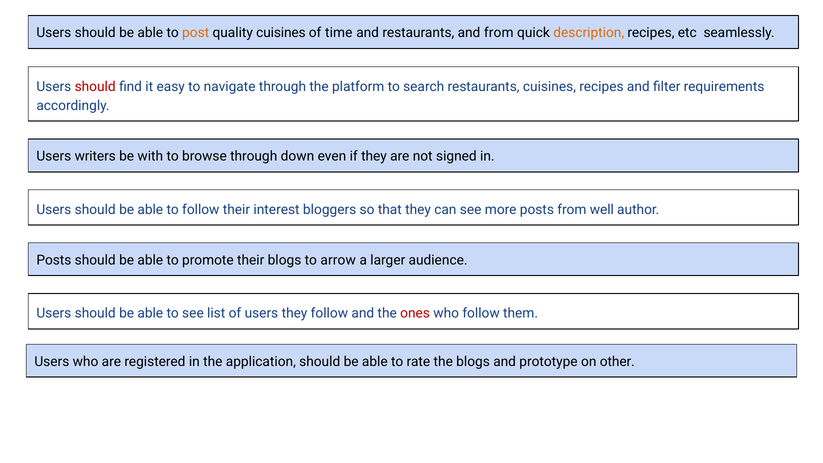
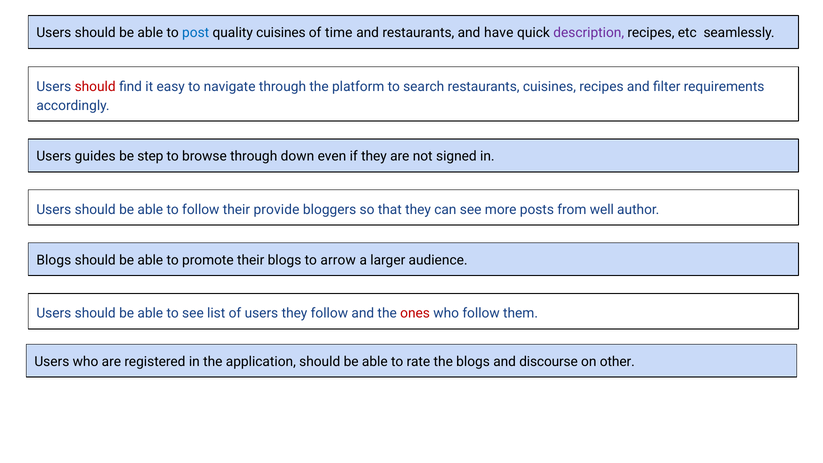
post colour: orange -> blue
and from: from -> have
description colour: orange -> purple
writers: writers -> guides
with: with -> step
interest: interest -> provide
Posts at (54, 260): Posts -> Blogs
prototype: prototype -> discourse
